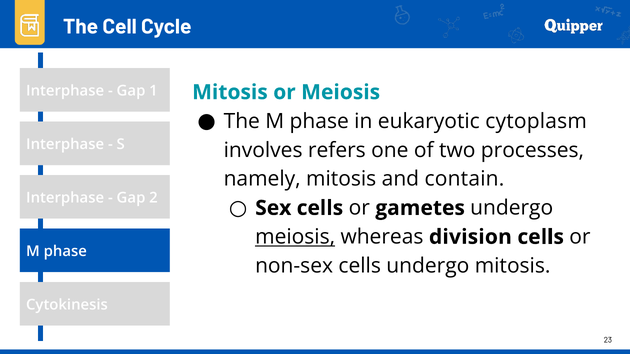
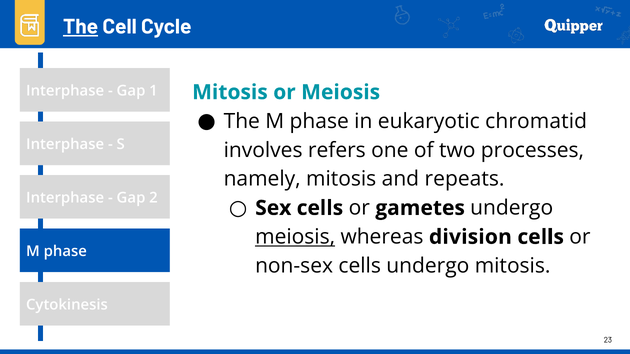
The at (81, 27) underline: none -> present
cytoplasm: cytoplasm -> chromatid
contain: contain -> repeats
